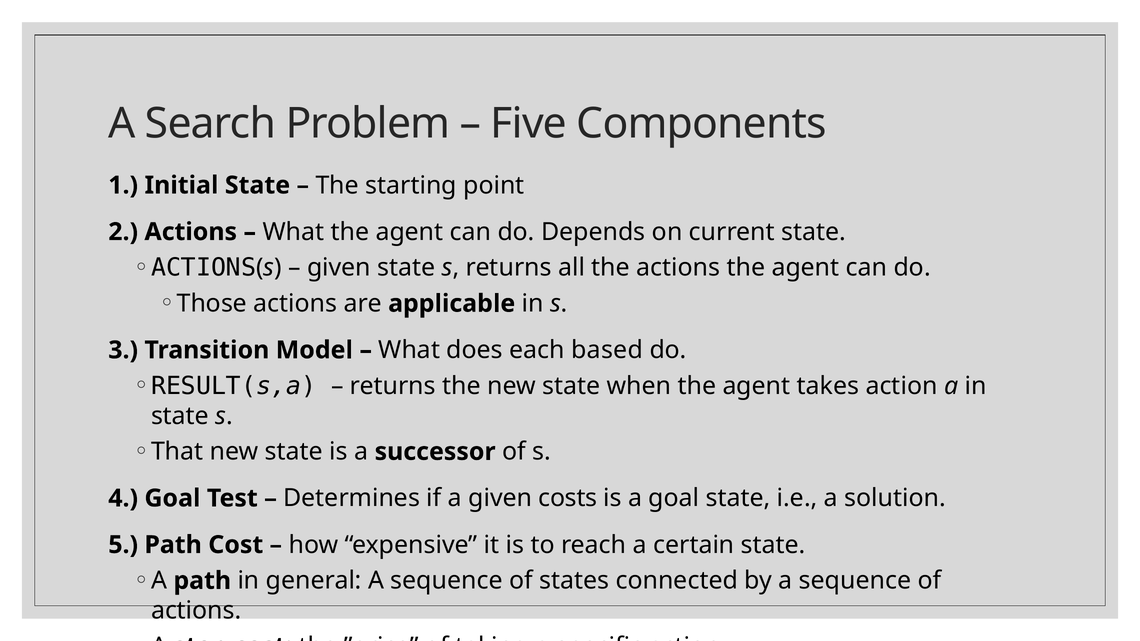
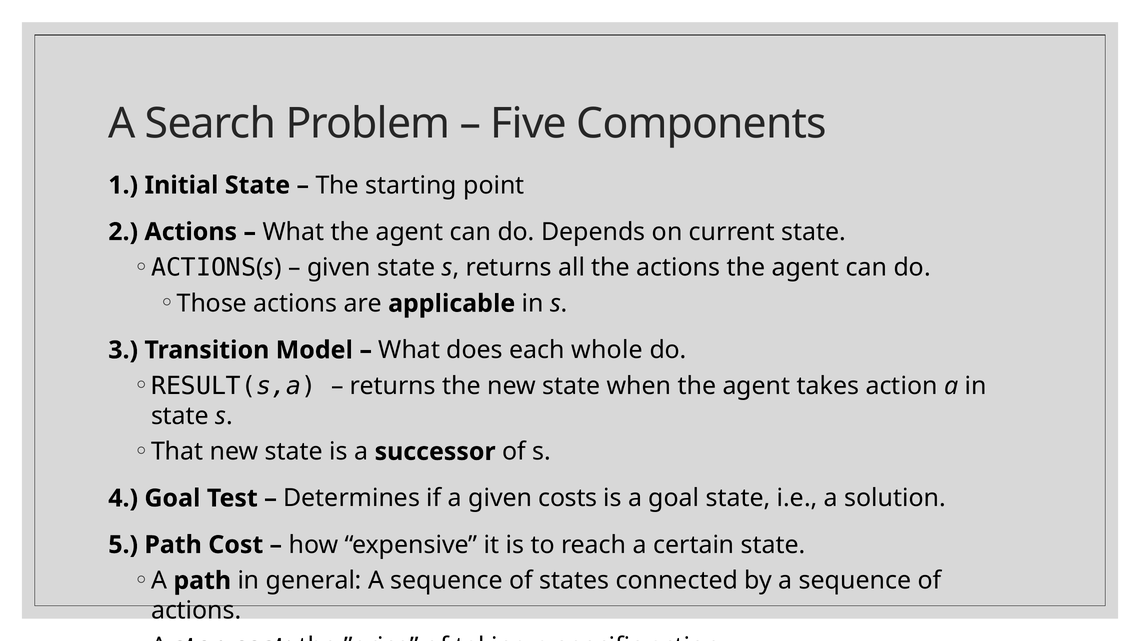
based: based -> whole
